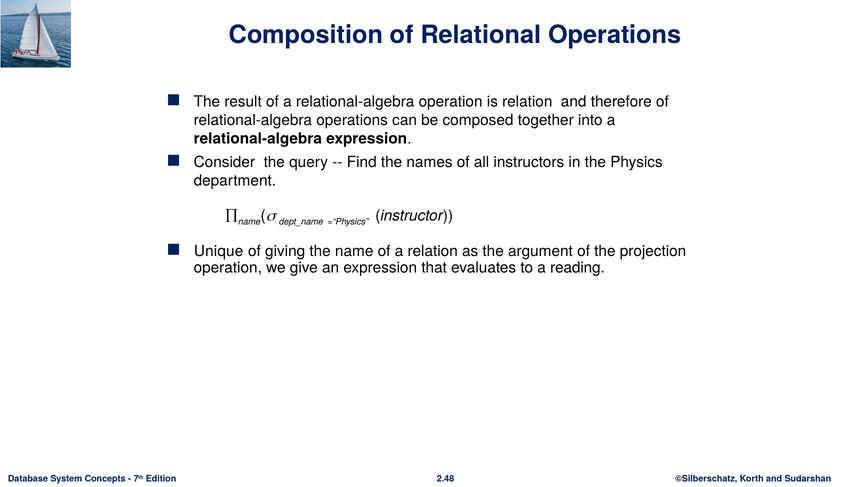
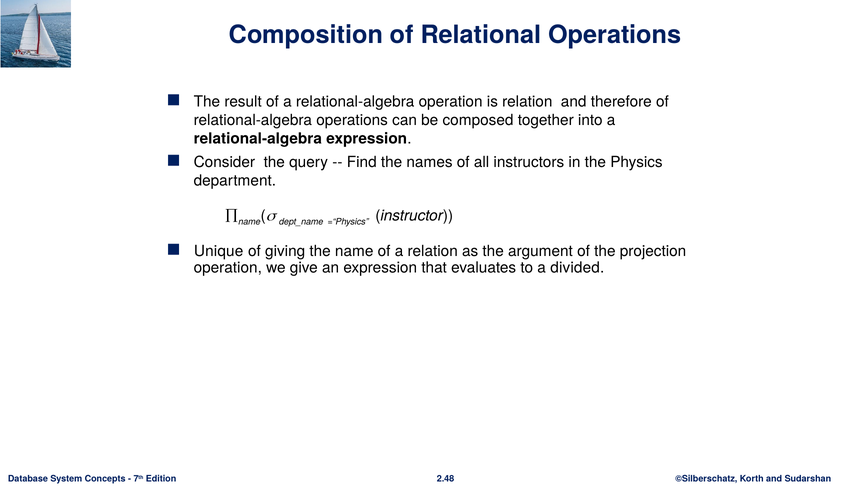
reading: reading -> divided
